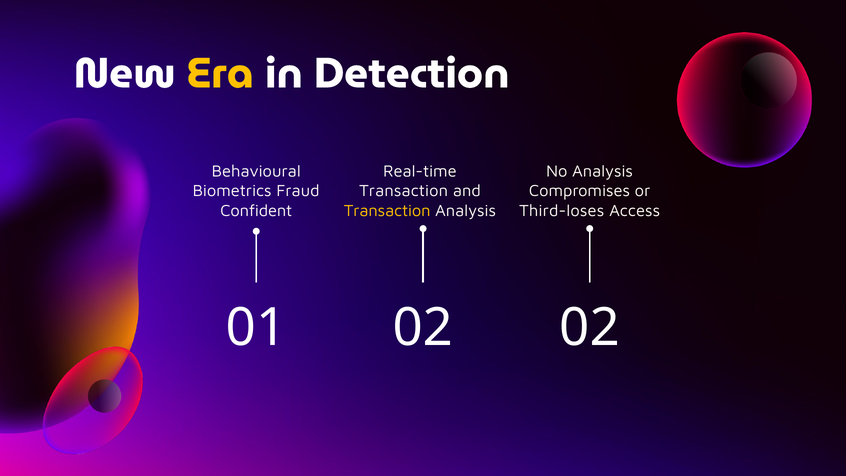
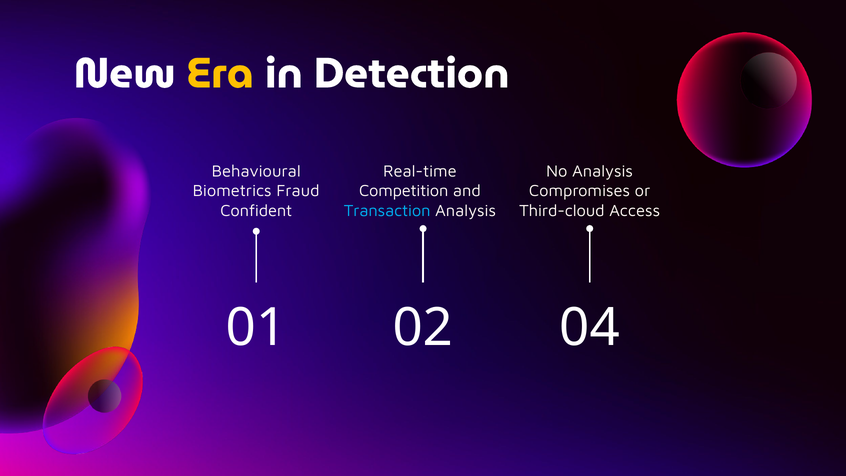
Transaction at (404, 191): Transaction -> Competition
Transaction at (387, 211) colour: yellow -> light blue
Third-loses: Third-loses -> Third-cloud
01 02: 02 -> 04
